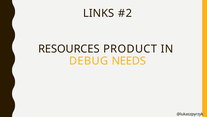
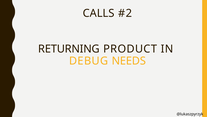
LINKS: LINKS -> CALLS
RESOURCES: RESOURCES -> RETURNING
